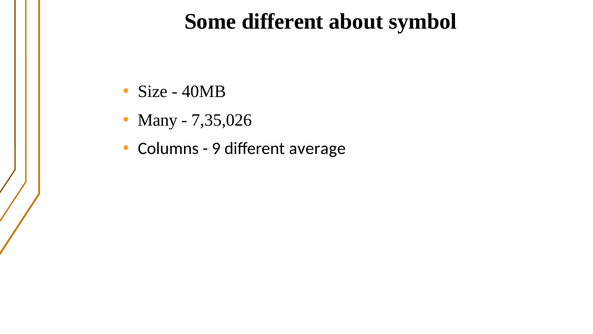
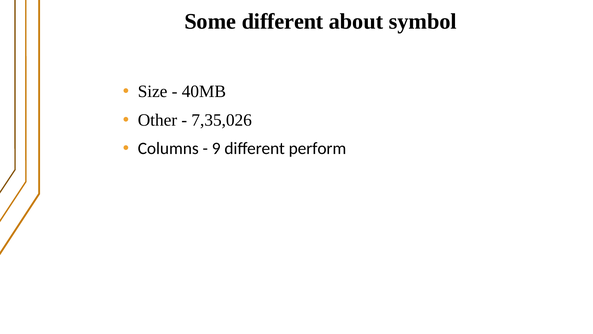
Many: Many -> Other
average: average -> perform
